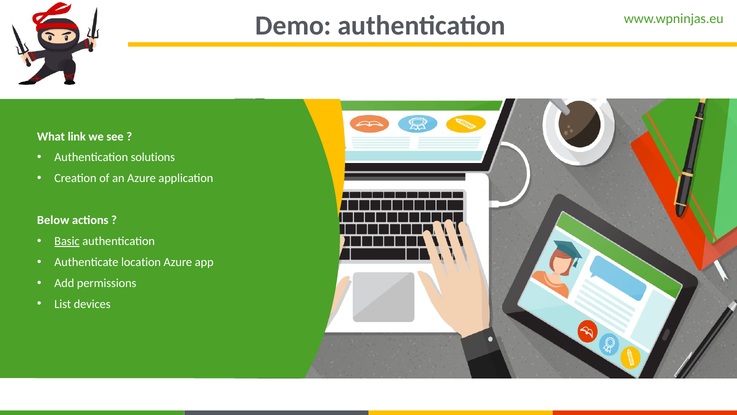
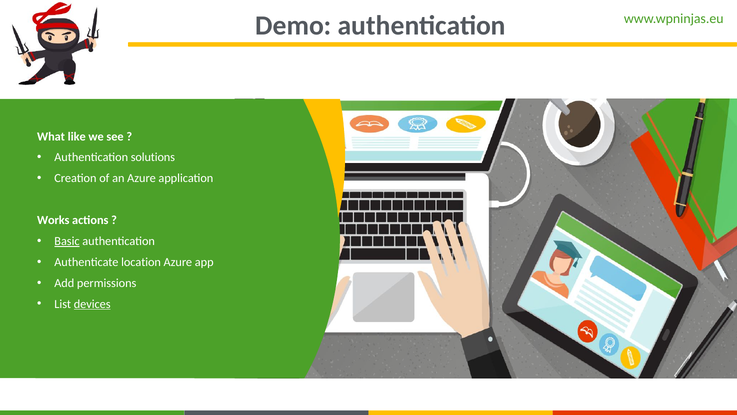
link: link -> like
Below: Below -> Works
devices underline: none -> present
